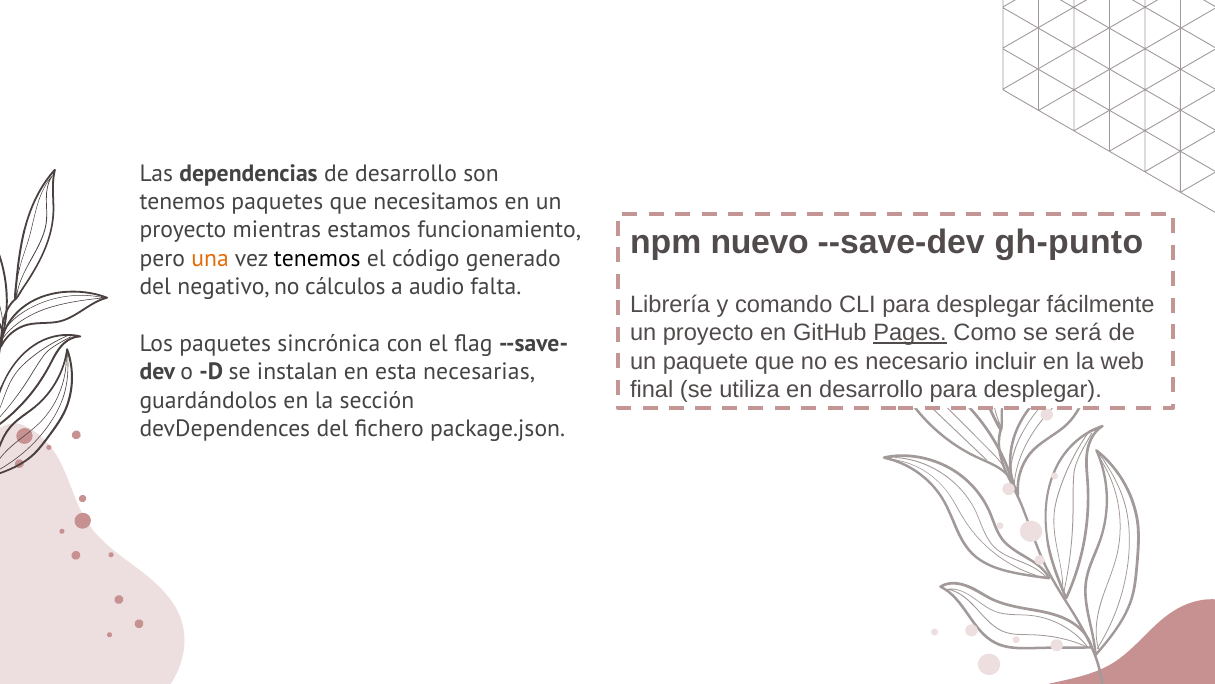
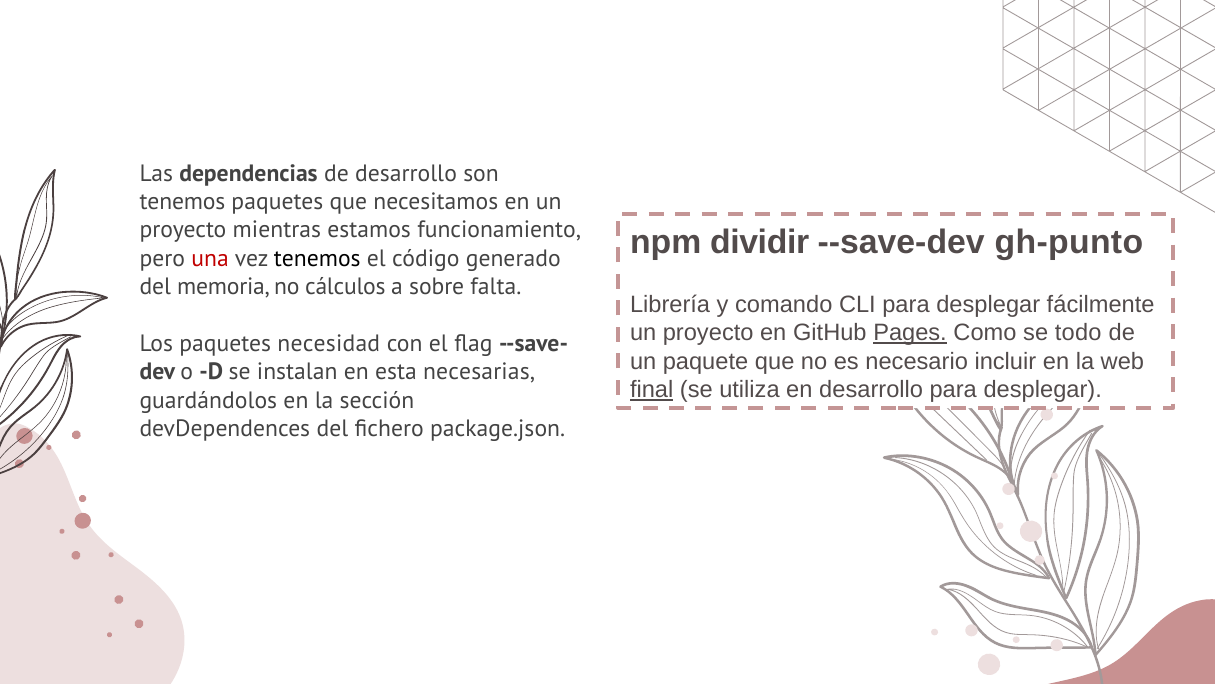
nuevo: nuevo -> dividir
una colour: orange -> red
negativo: negativo -> memoria
audio: audio -> sobre
será: será -> todo
sincrónica: sincrónica -> necesidad
final underline: none -> present
